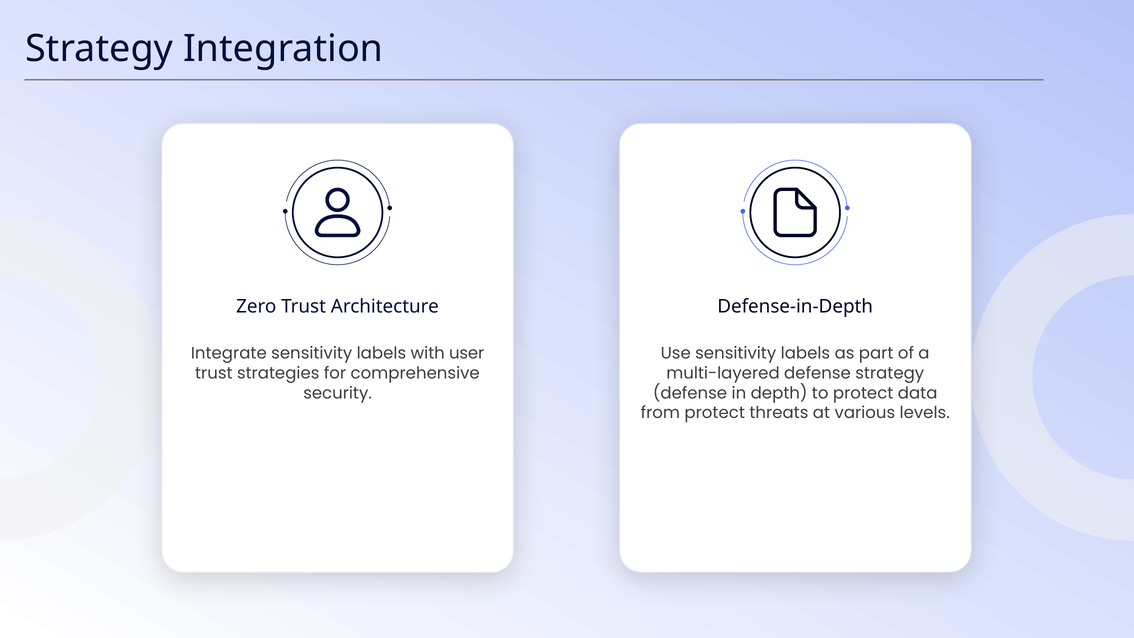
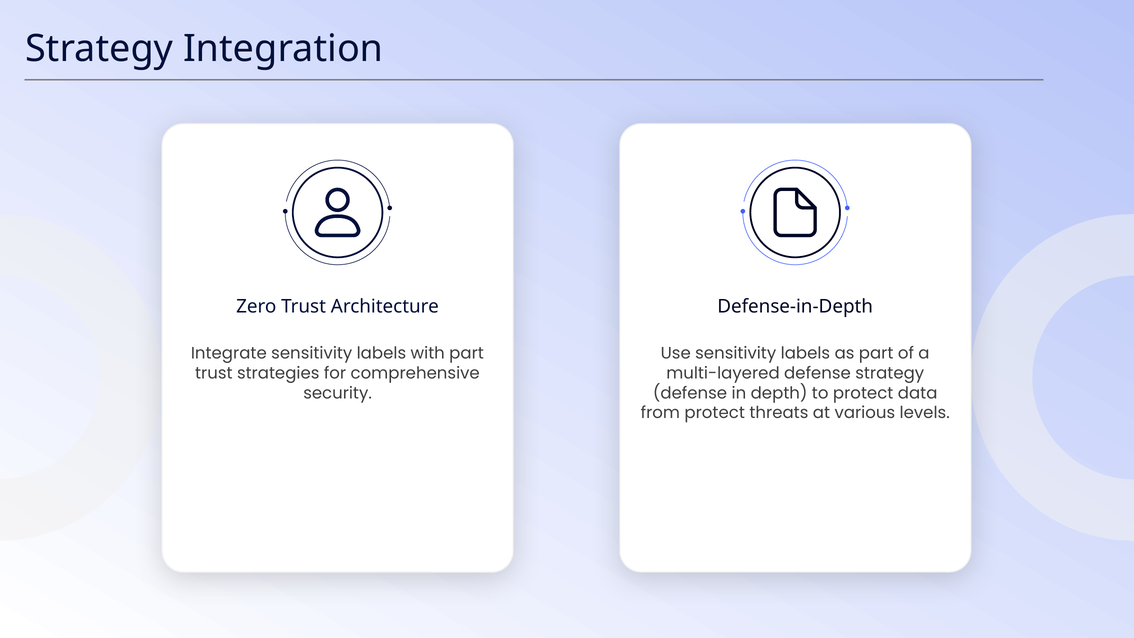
with user: user -> part
